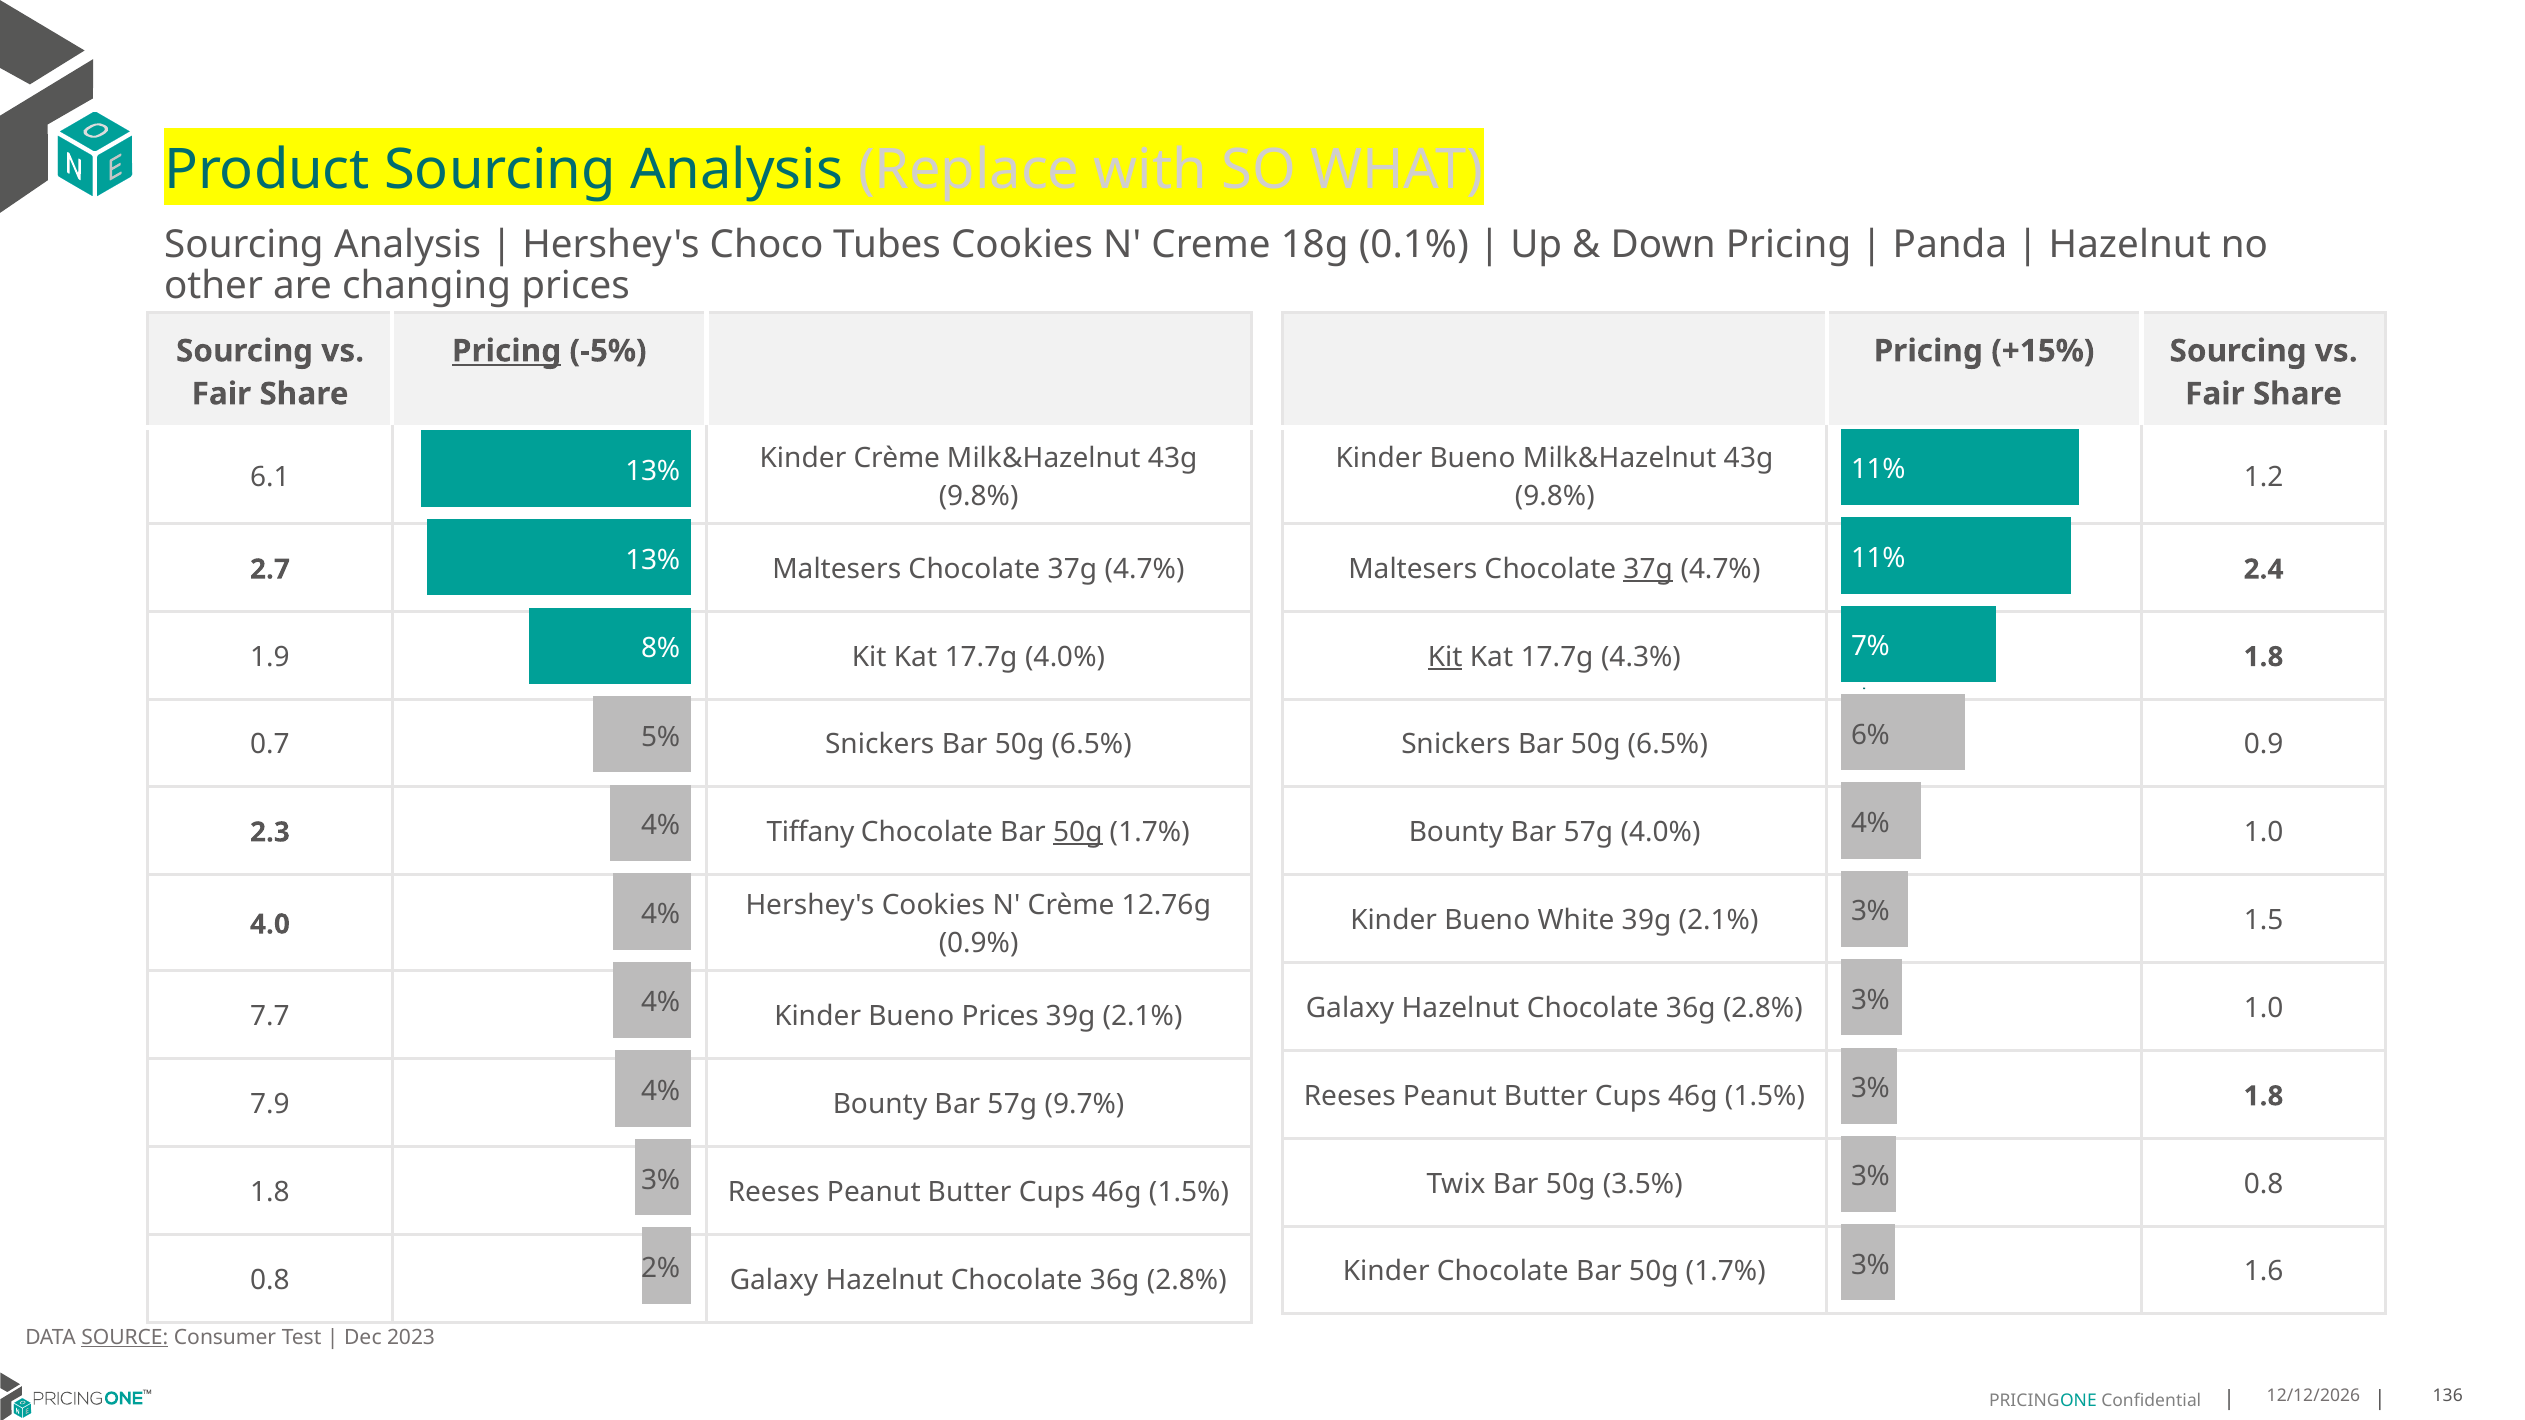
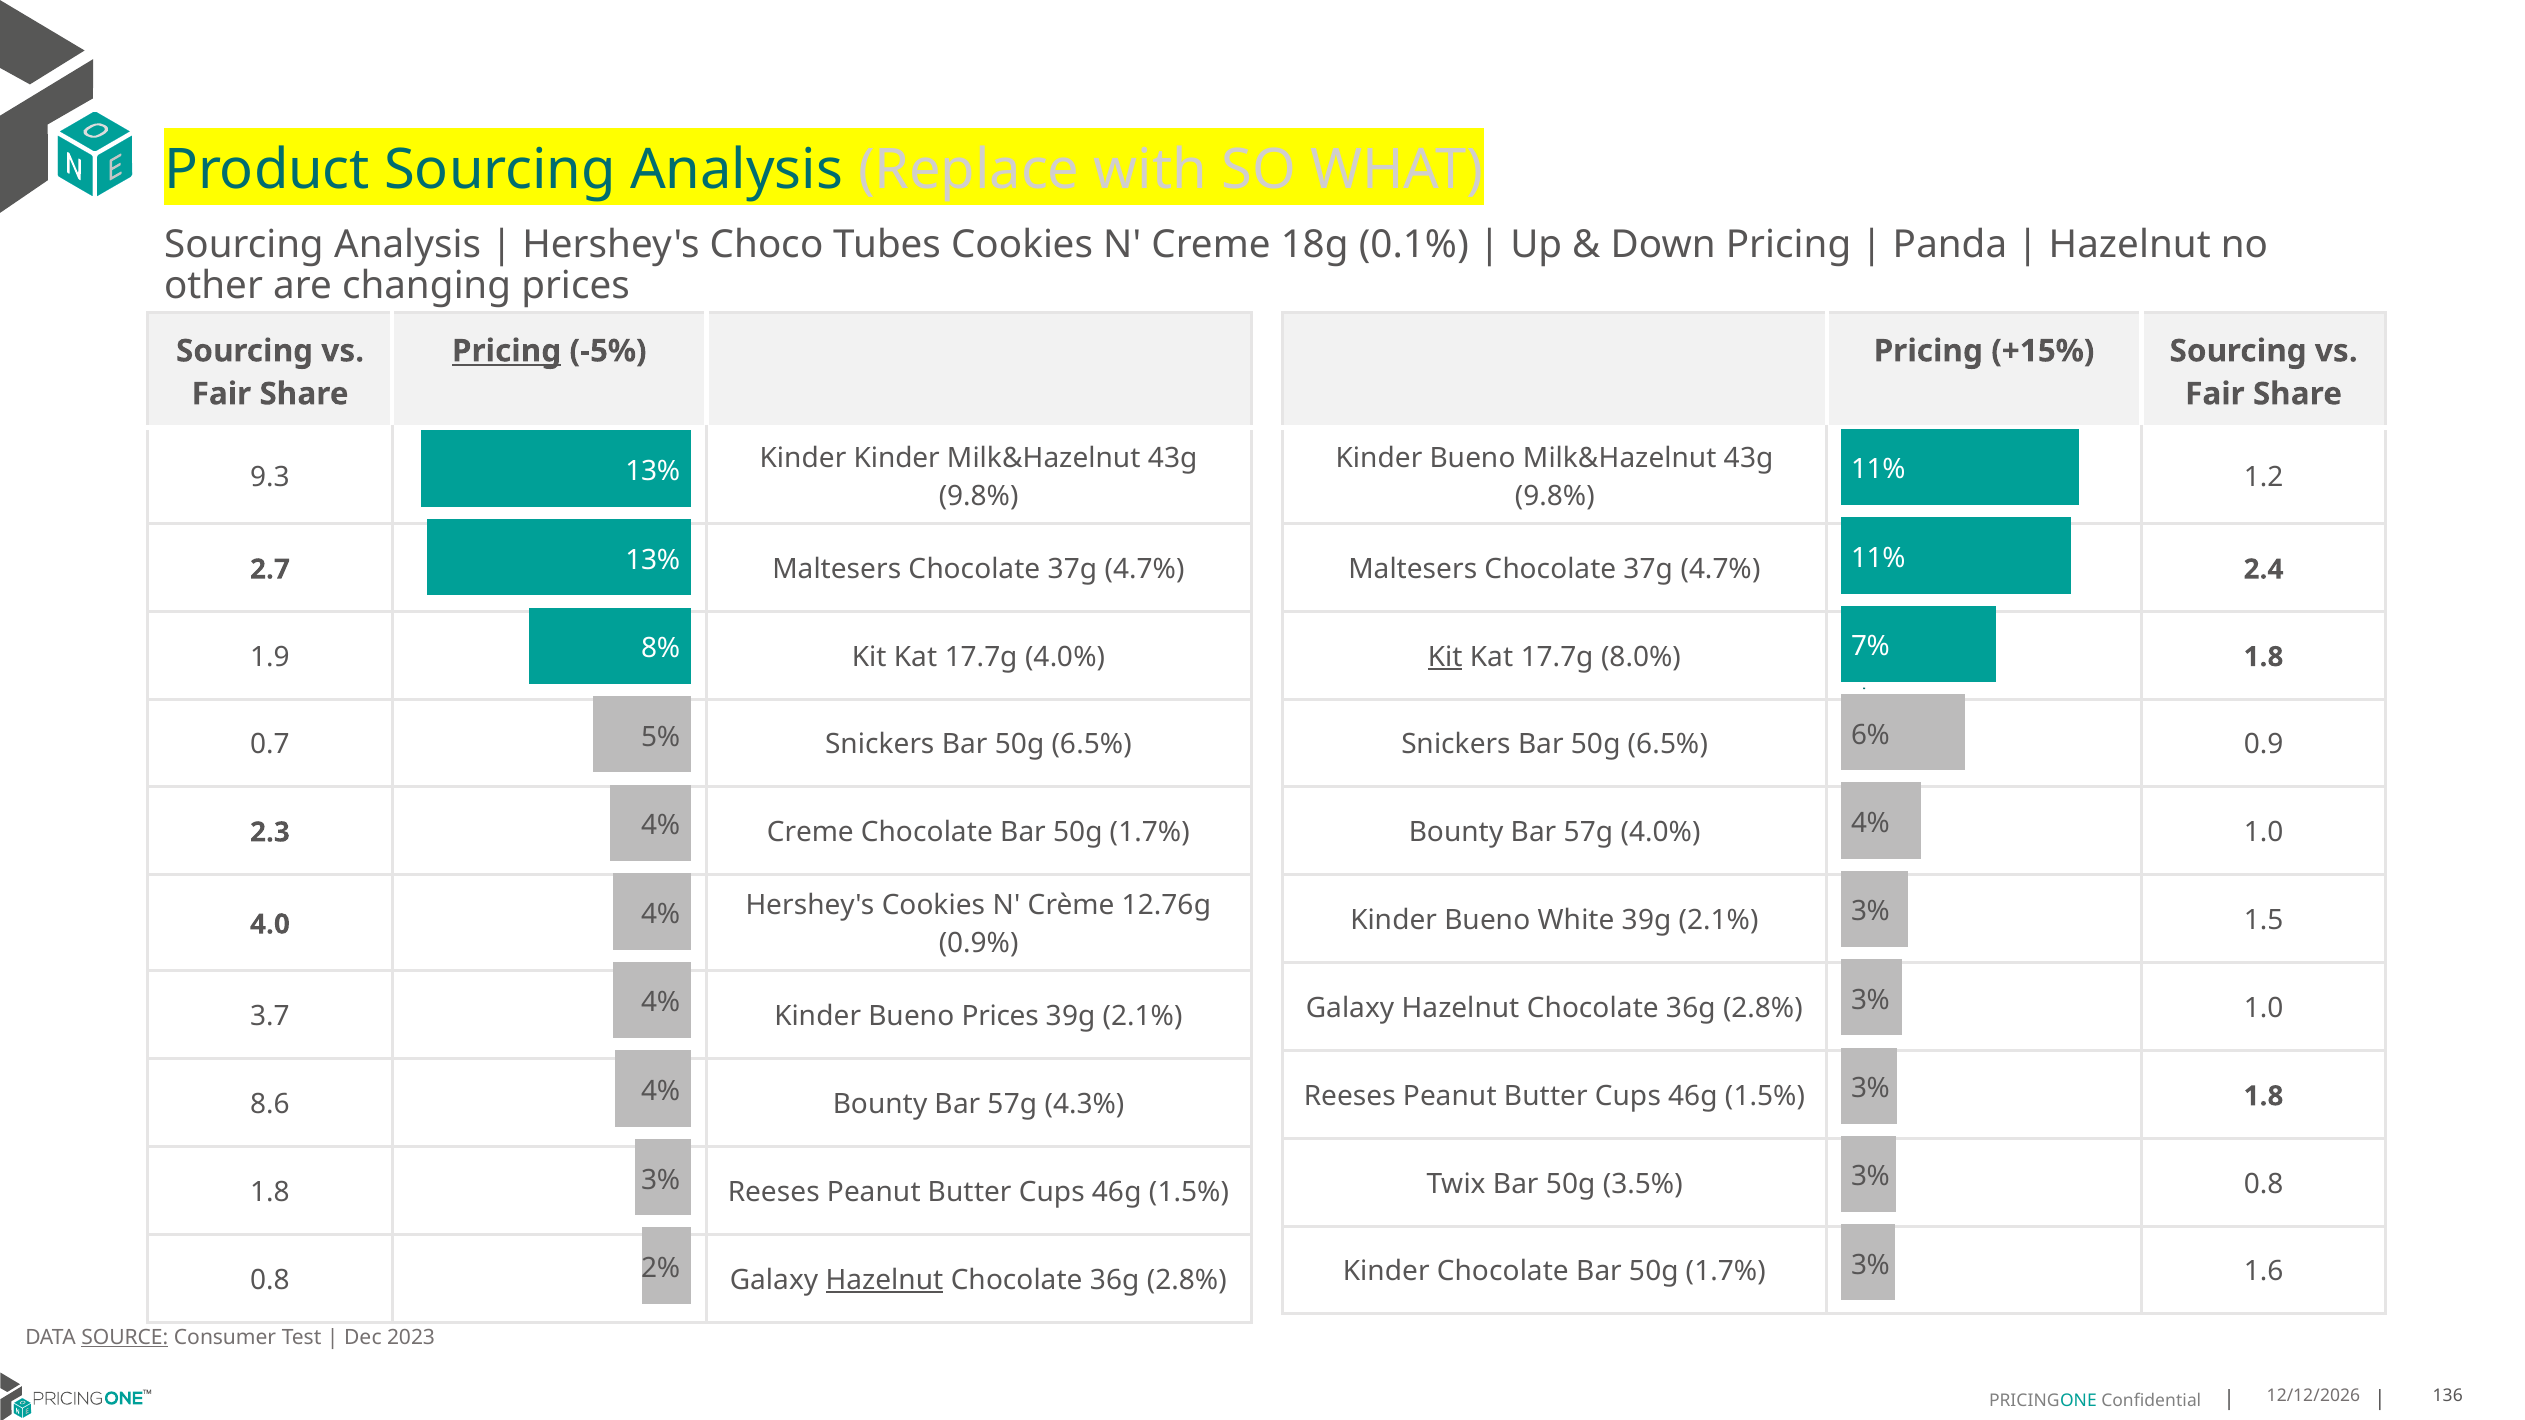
Kinder Crème: Crème -> Kinder
6.1: 6.1 -> 9.3
37g at (1648, 569) underline: present -> none
4.3%: 4.3% -> 8.0%
2.3 Tiffany: Tiffany -> Creme
50g at (1078, 832) underline: present -> none
7.7: 7.7 -> 3.7
7.9: 7.9 -> 8.6
9.7%: 9.7% -> 4.3%
Hazelnut at (884, 1280) underline: none -> present
